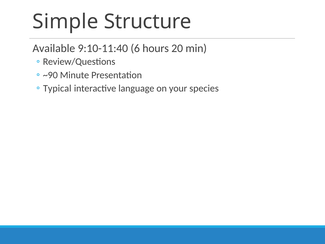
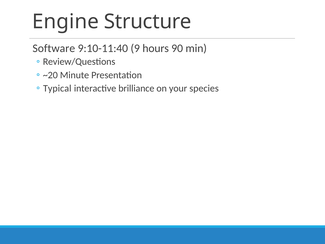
Simple: Simple -> Engine
Available: Available -> Software
6: 6 -> 9
20: 20 -> 90
~90: ~90 -> ~20
language: language -> brilliance
